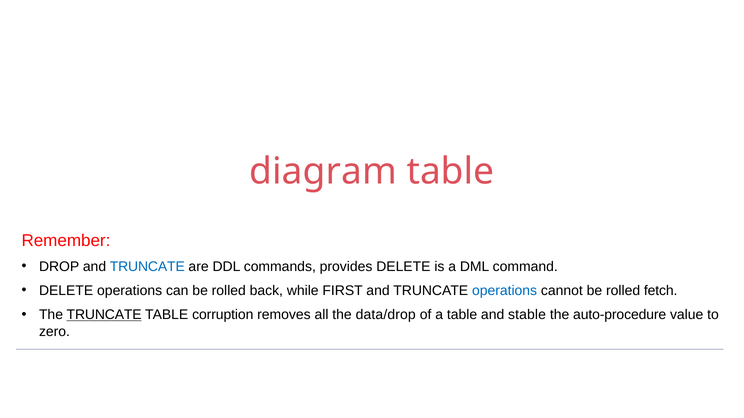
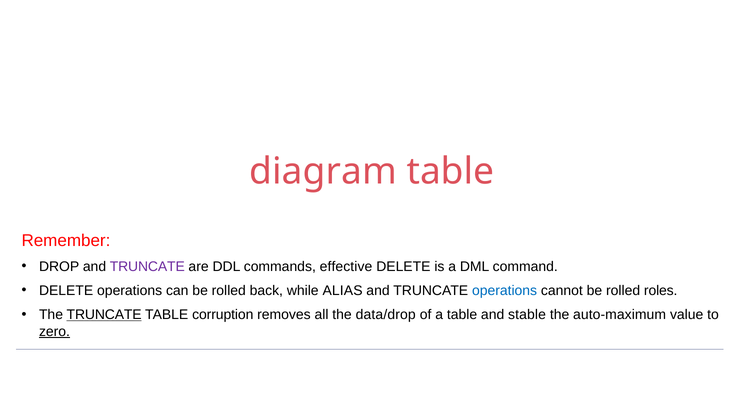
TRUNCATE at (147, 267) colour: blue -> purple
provides: provides -> effective
FIRST: FIRST -> ALIAS
fetch: fetch -> roles
auto-procedure: auto-procedure -> auto-maximum
zero underline: none -> present
